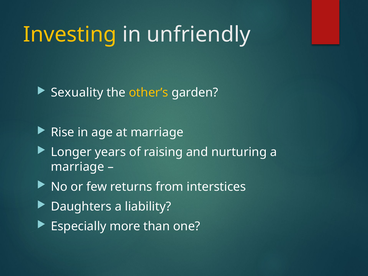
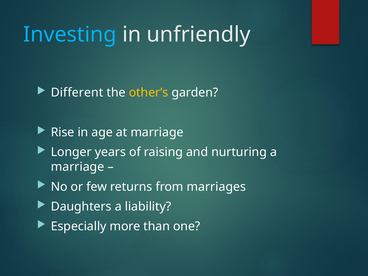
Investing colour: yellow -> light blue
Sexuality: Sexuality -> Different
interstices: interstices -> marriages
